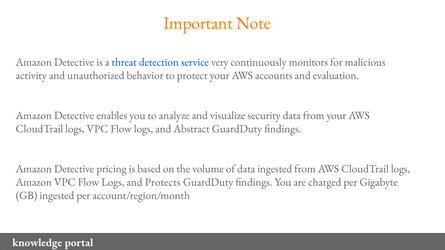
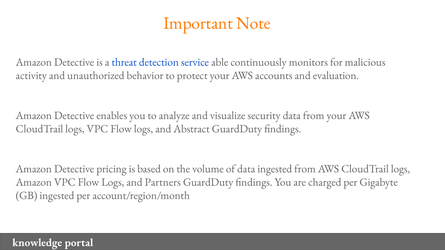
very: very -> able
Protects: Protects -> Partners
